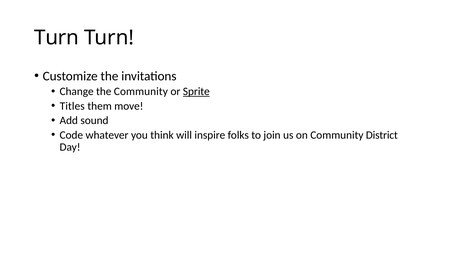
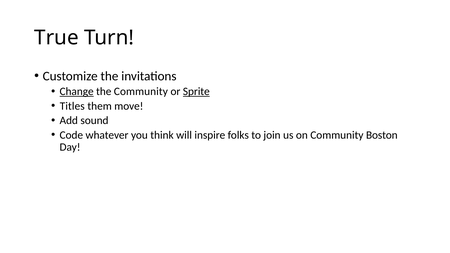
Turn at (57, 38): Turn -> True
Change underline: none -> present
District: District -> Boston
